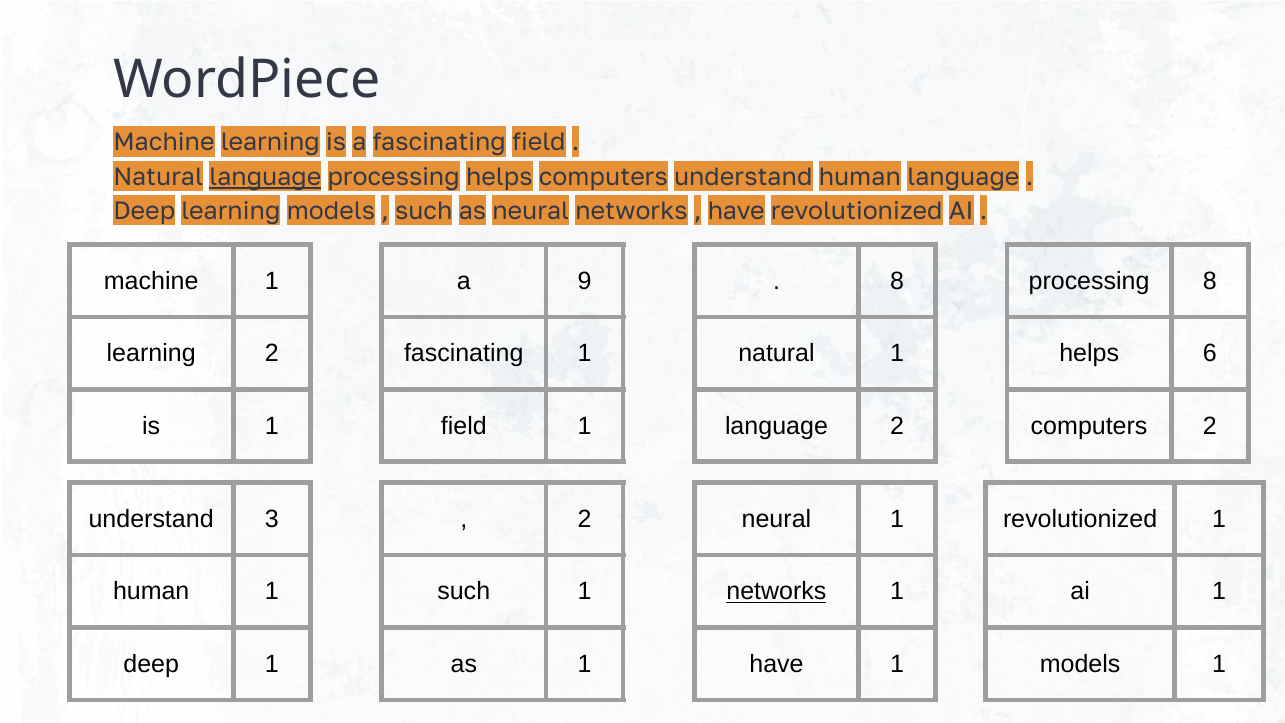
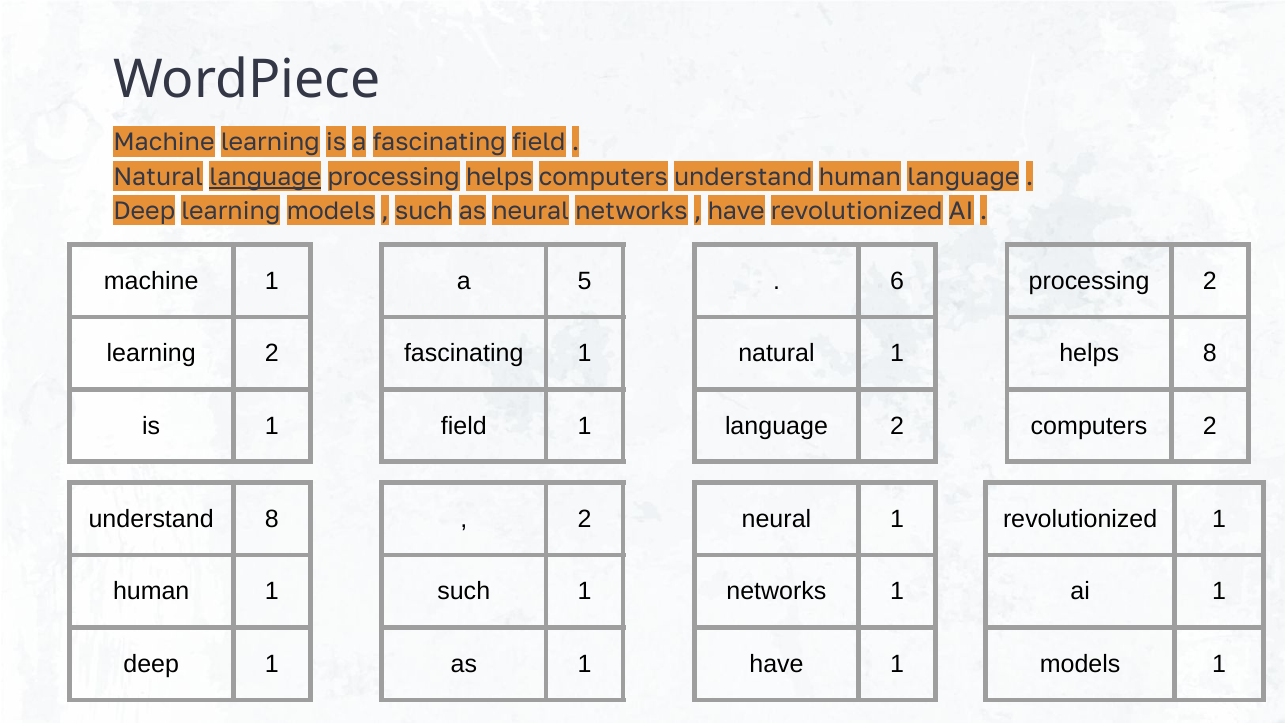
9: 9 -> 5
8 at (897, 281): 8 -> 6
processing 8: 8 -> 2
helps 6: 6 -> 8
understand 3: 3 -> 8
networks at (776, 592) underline: present -> none
